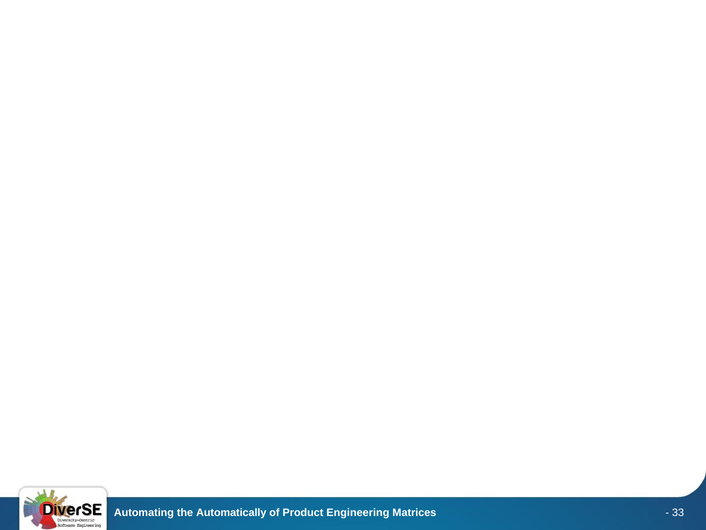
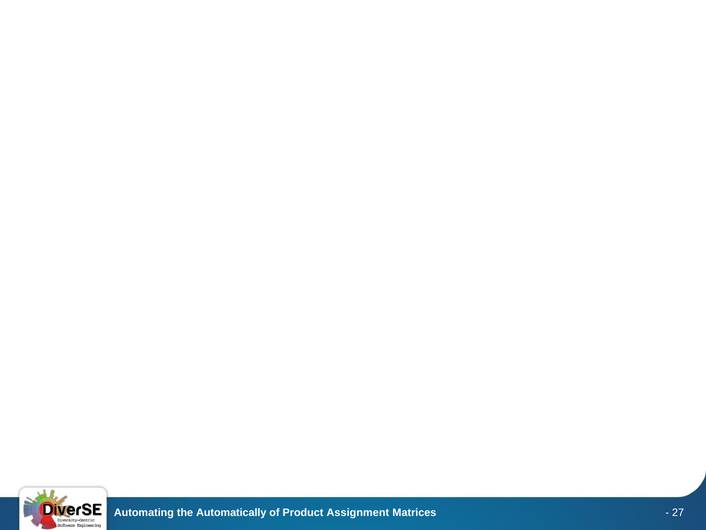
Engineering: Engineering -> Assignment
33: 33 -> 27
